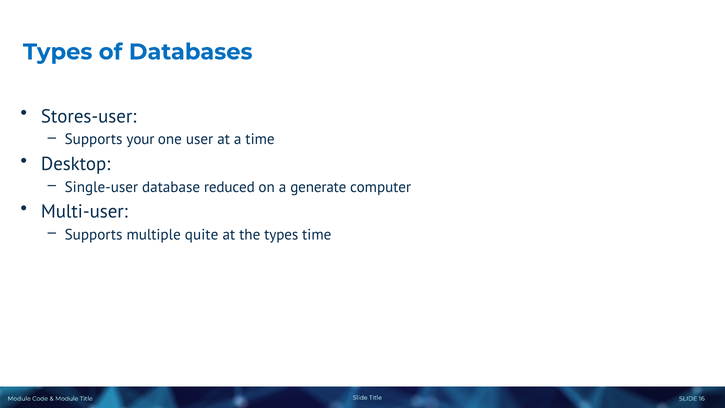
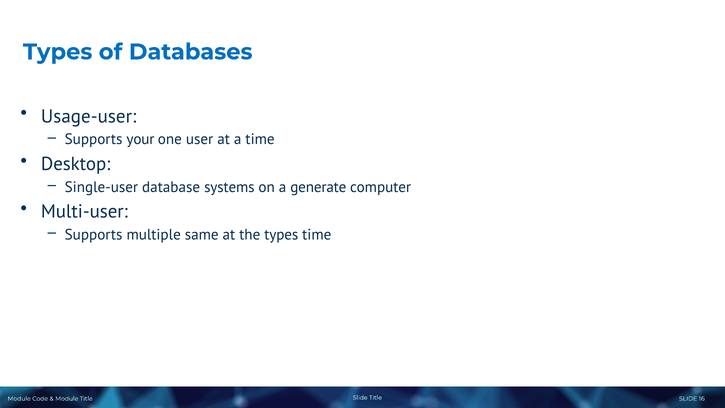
Stores-user: Stores-user -> Usage-user
reduced: reduced -> systems
quite: quite -> same
